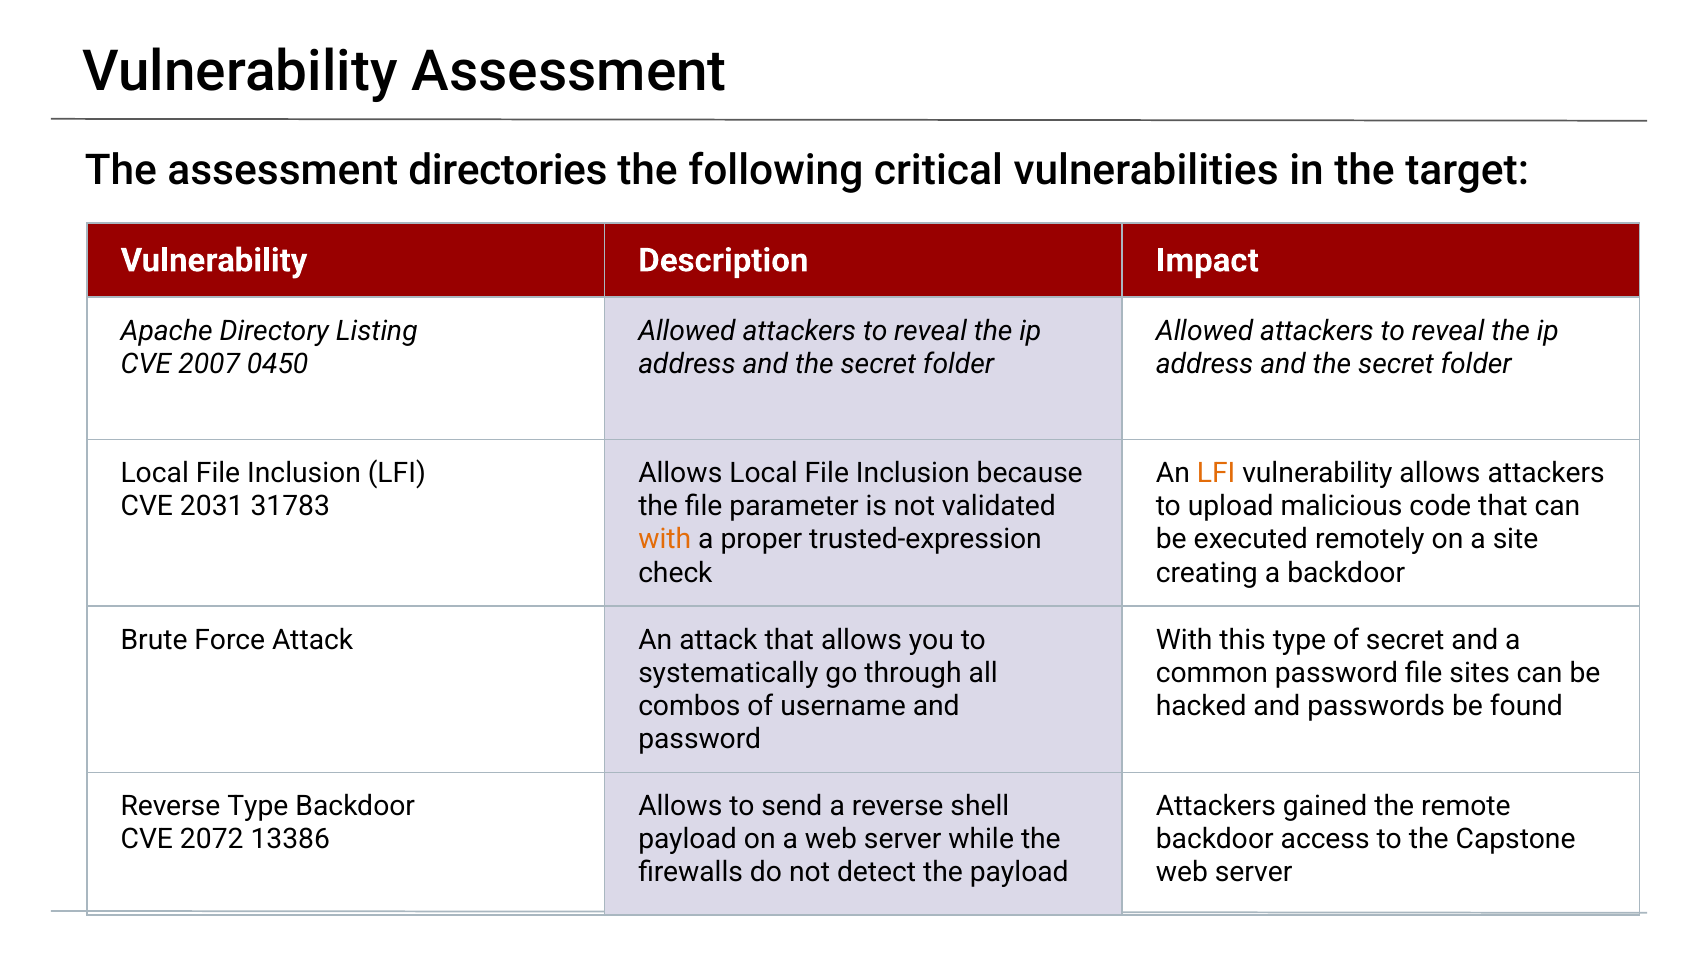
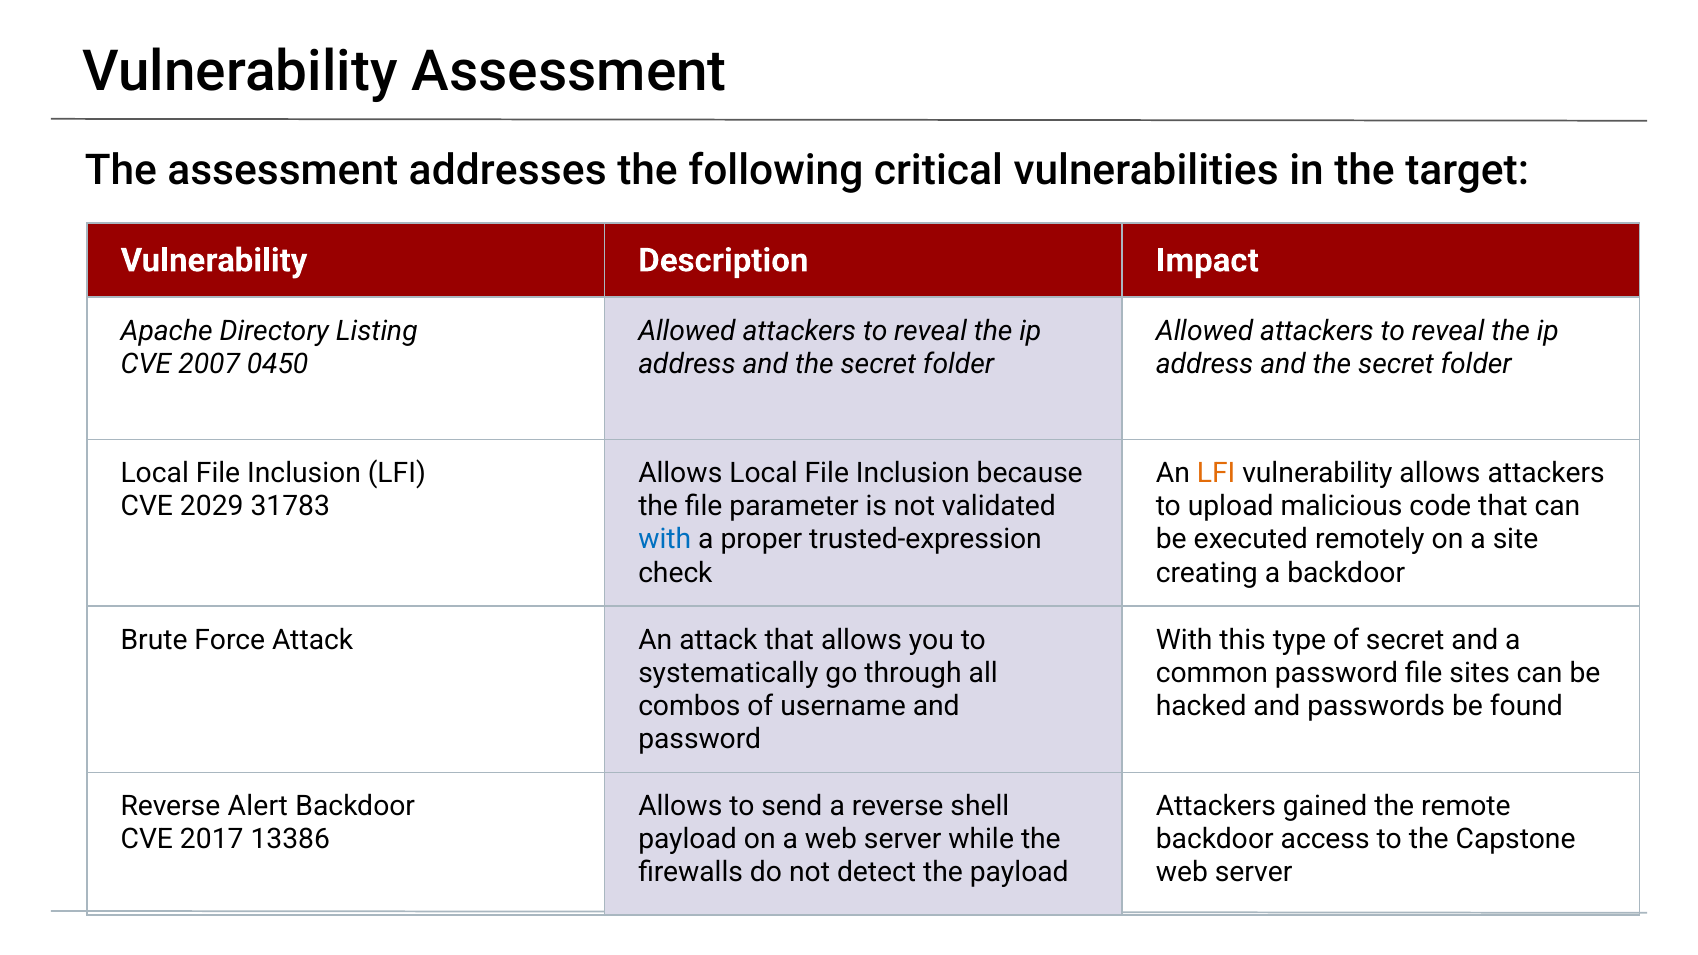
directories: directories -> addresses
2031: 2031 -> 2029
with at (665, 540) colour: orange -> blue
Reverse Type: Type -> Alert
2072: 2072 -> 2017
